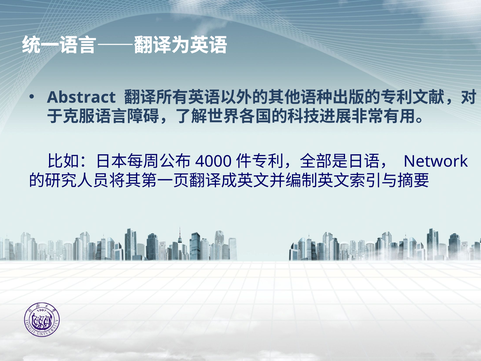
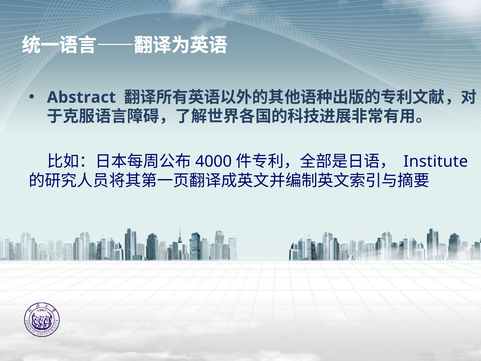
Network: Network -> Institute
